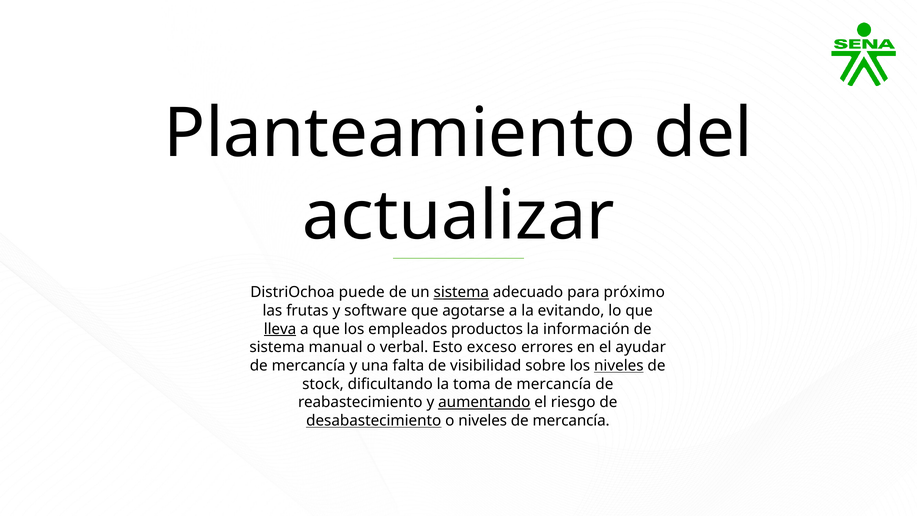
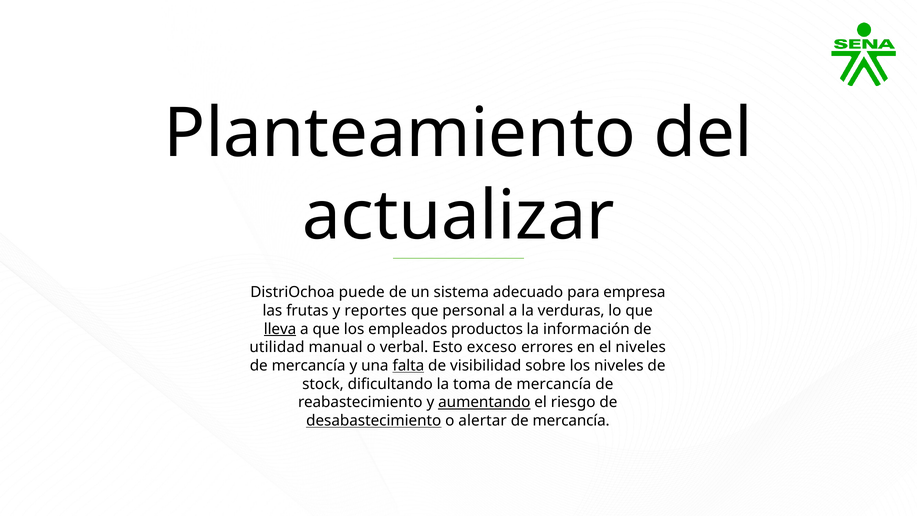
sistema at (461, 292) underline: present -> none
próximo: próximo -> empresa
software: software -> reportes
agotarse: agotarse -> personal
evitando: evitando -> verduras
sistema at (277, 347): sistema -> utilidad
el ayudar: ayudar -> niveles
falta underline: none -> present
niveles at (619, 366) underline: present -> none
o niveles: niveles -> alertar
